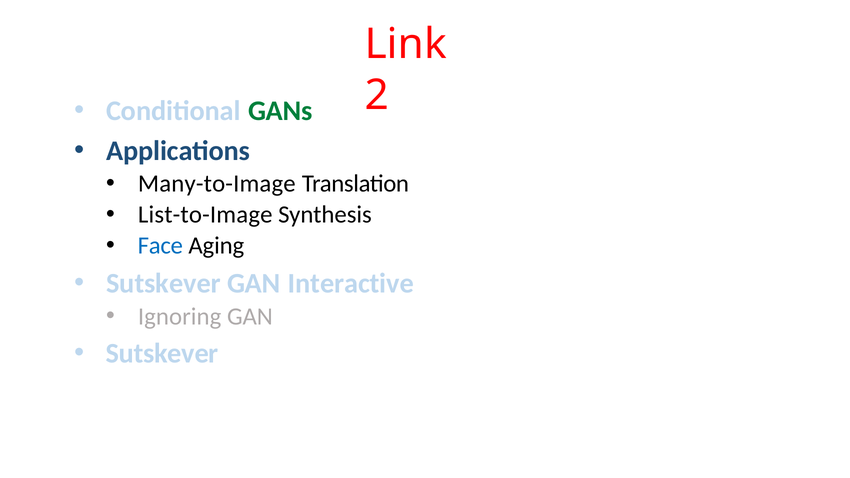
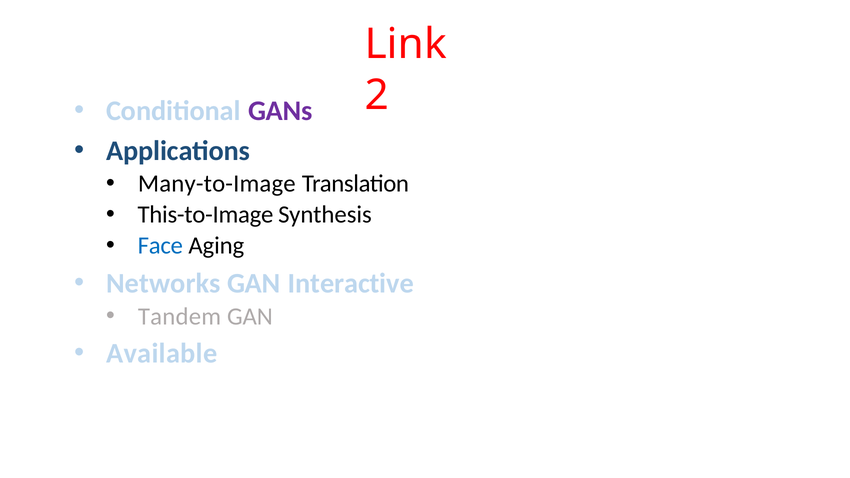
GANs colour: green -> purple
List-to-Image: List-to-Image -> This-to-Image
Sutskever at (163, 284): Sutskever -> Networks
Ignoring: Ignoring -> Tandem
Sutskever at (162, 354): Sutskever -> Available
